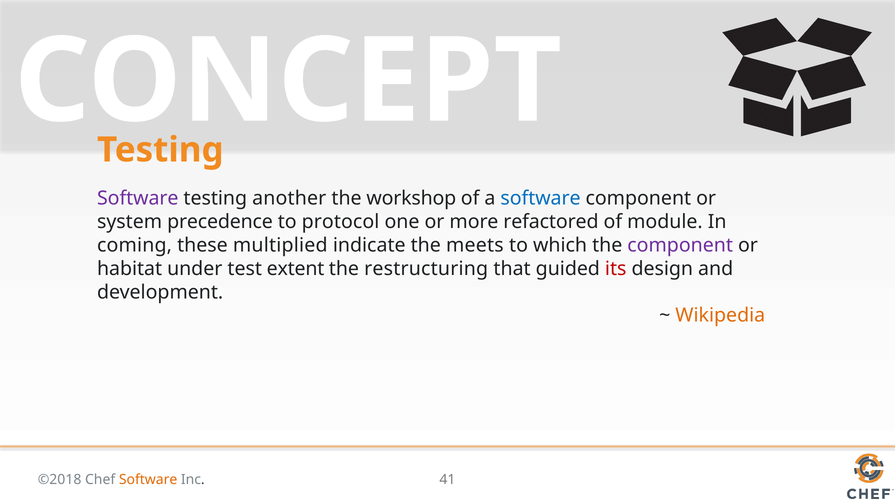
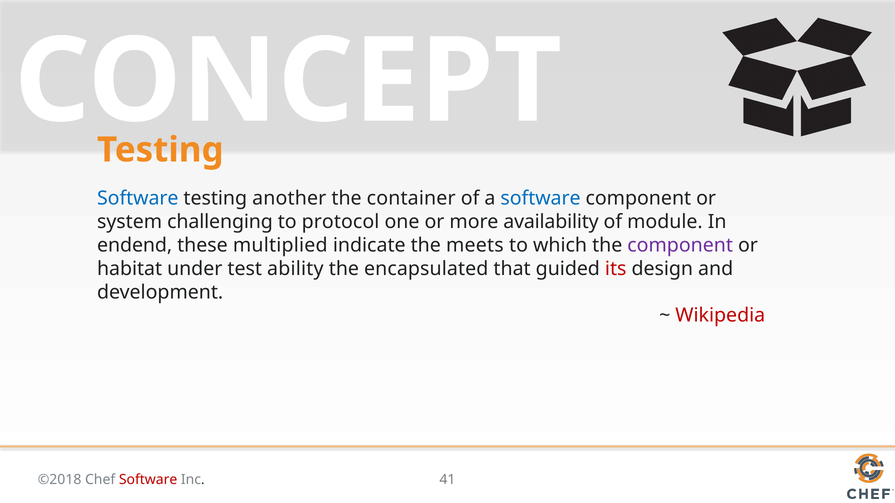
Software at (138, 198) colour: purple -> blue
workshop: workshop -> container
precedence: precedence -> challenging
refactored: refactored -> availability
coming: coming -> endend
extent: extent -> ability
restructuring: restructuring -> encapsulated
Wikipedia colour: orange -> red
Software at (148, 480) colour: orange -> red
